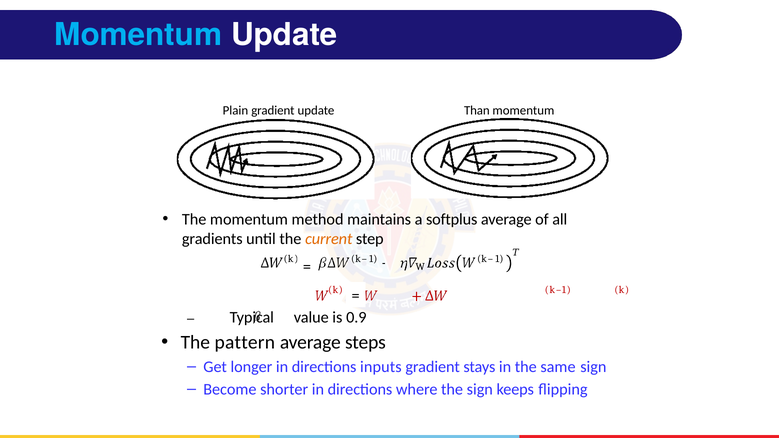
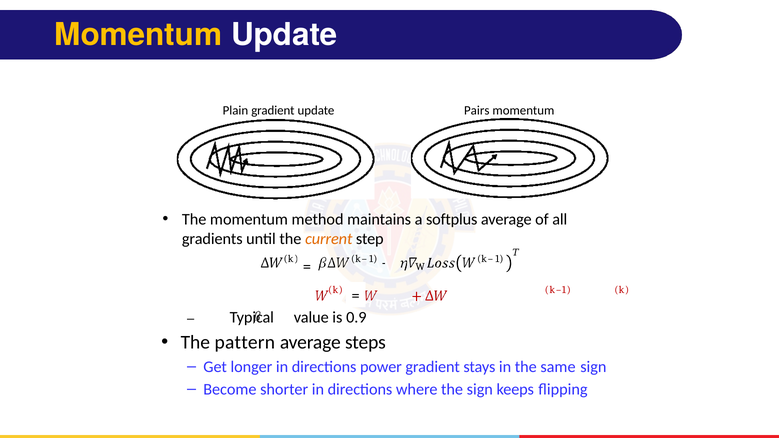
Momentum at (138, 35) colour: light blue -> yellow
Than: Than -> Pairs
inputs: inputs -> power
